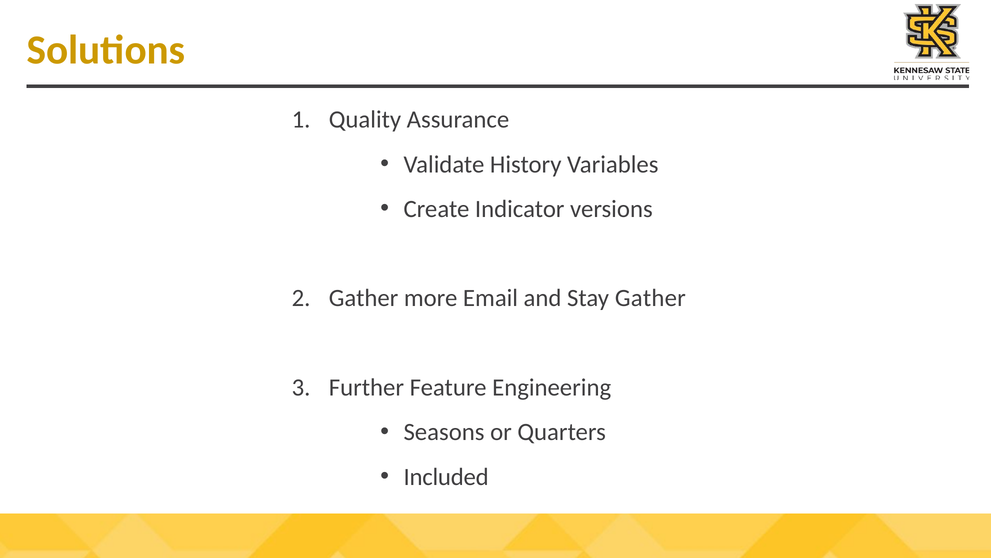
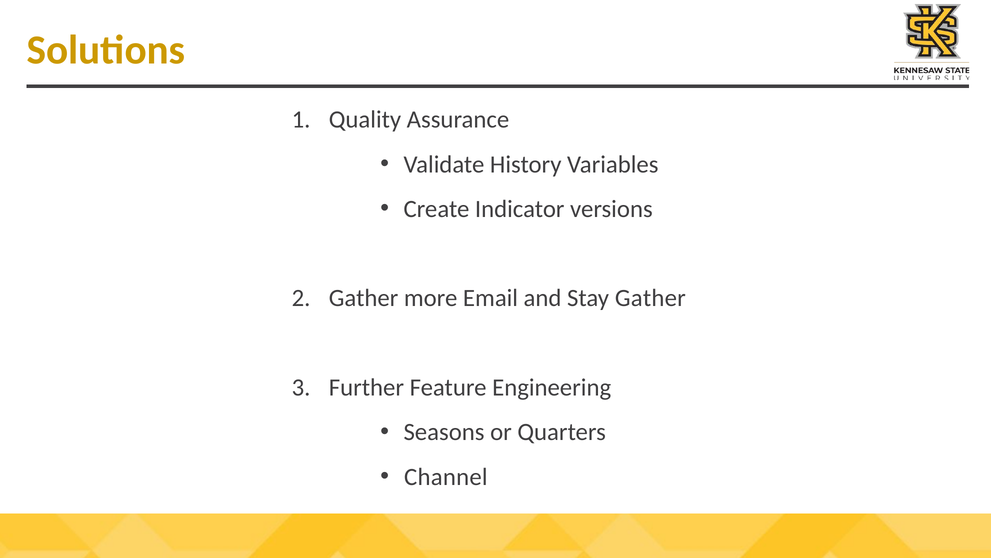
Included: Included -> Channel
